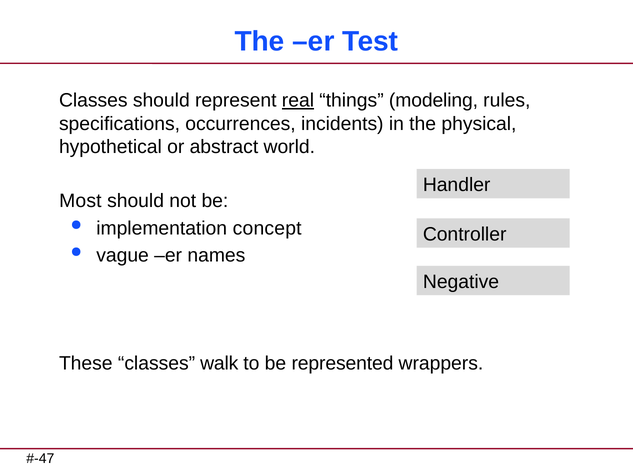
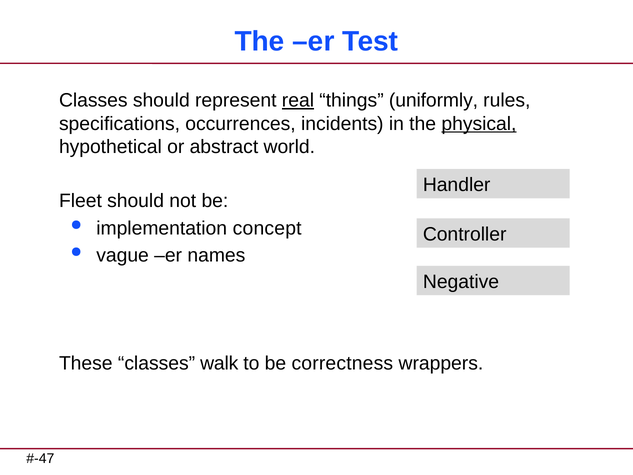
modeling: modeling -> uniformly
physical underline: none -> present
Most: Most -> Fleet
represented: represented -> correctness
